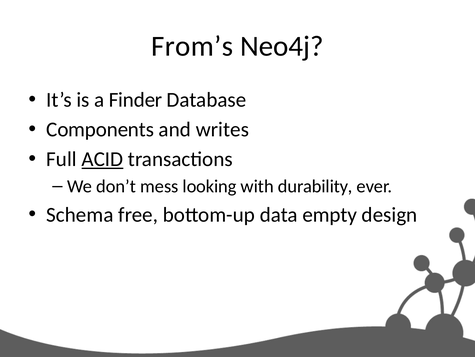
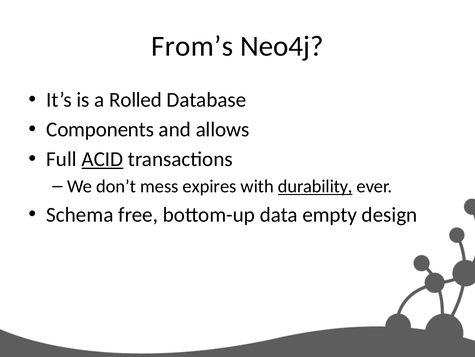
Finder: Finder -> Rolled
writes: writes -> allows
looking: looking -> expires
durability underline: none -> present
